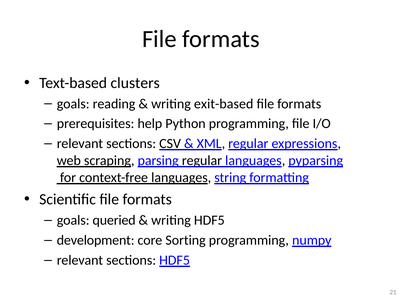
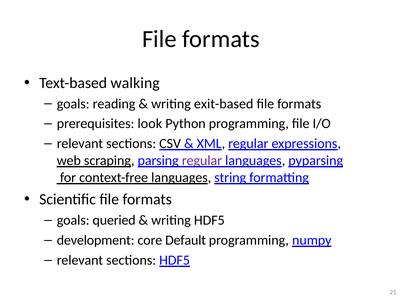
clusters: clusters -> walking
help: help -> look
regular at (202, 160) colour: black -> purple
Sorting: Sorting -> Default
